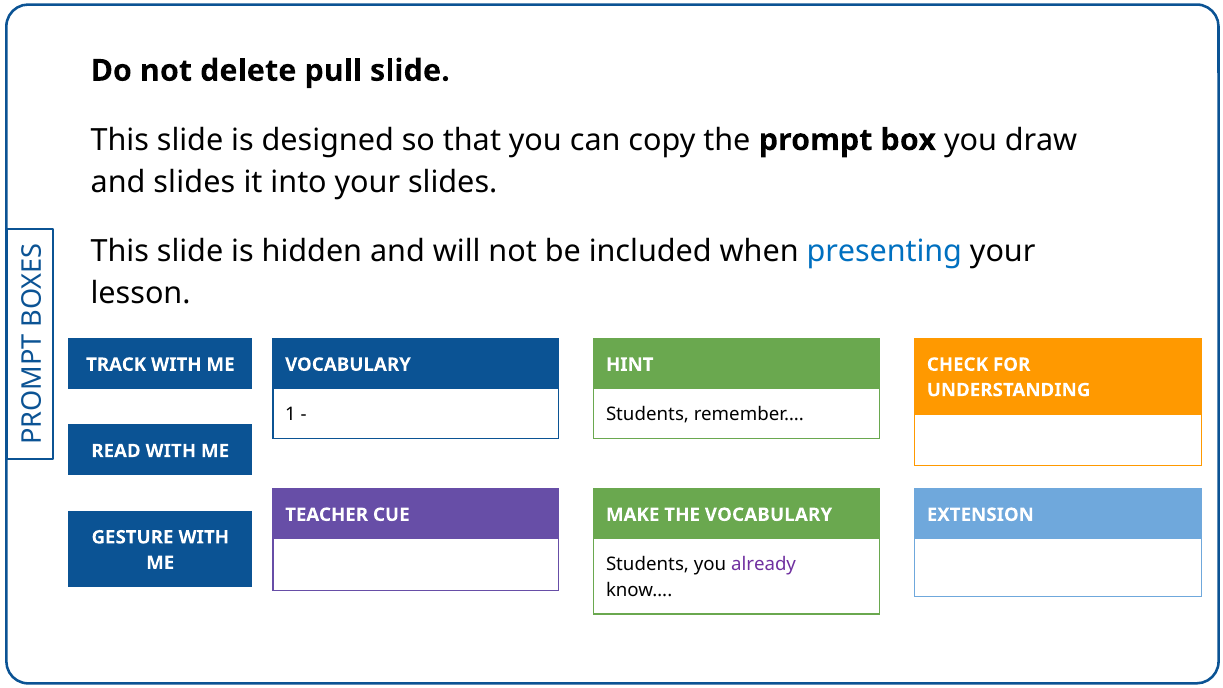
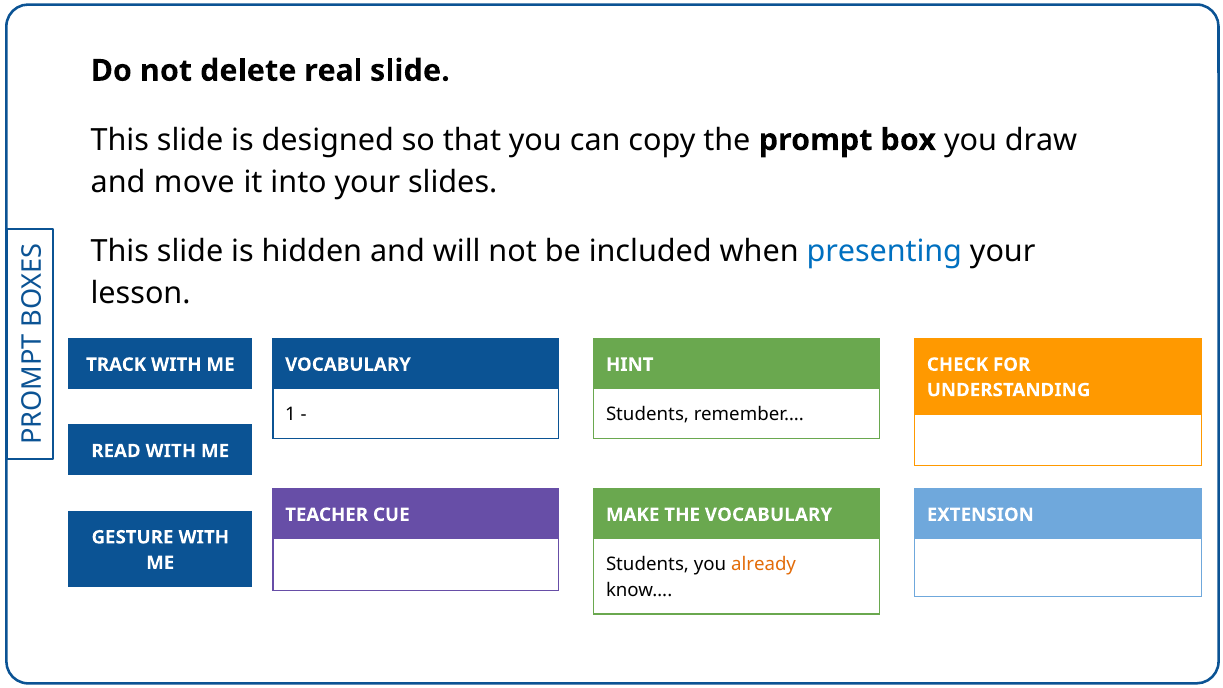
pull: pull -> real
and slides: slides -> move
already colour: purple -> orange
